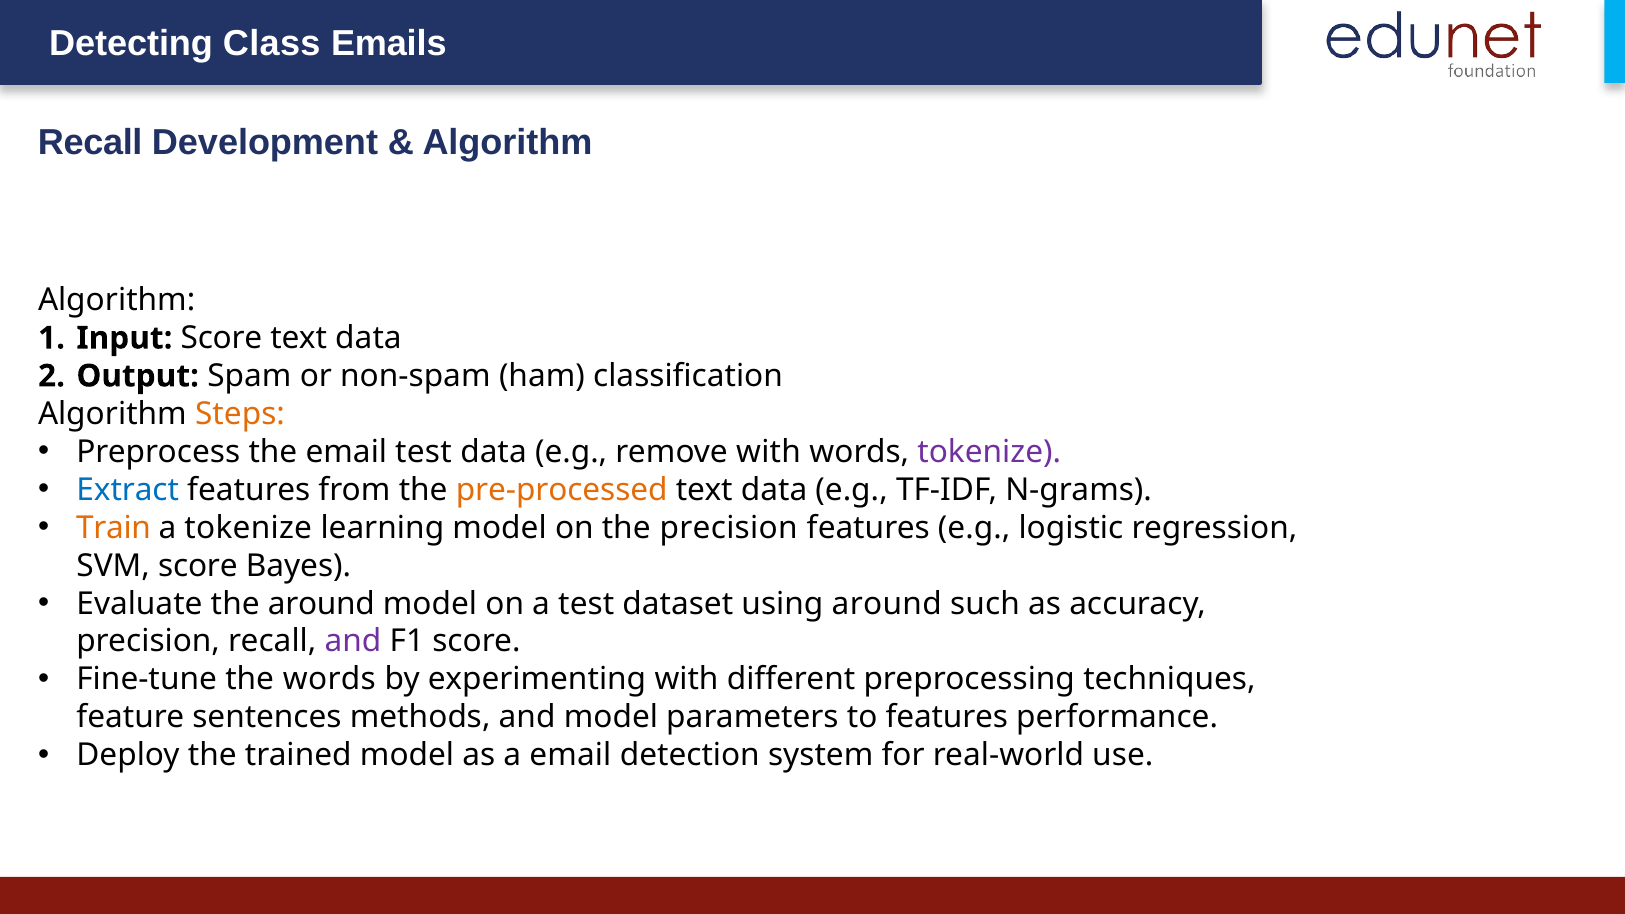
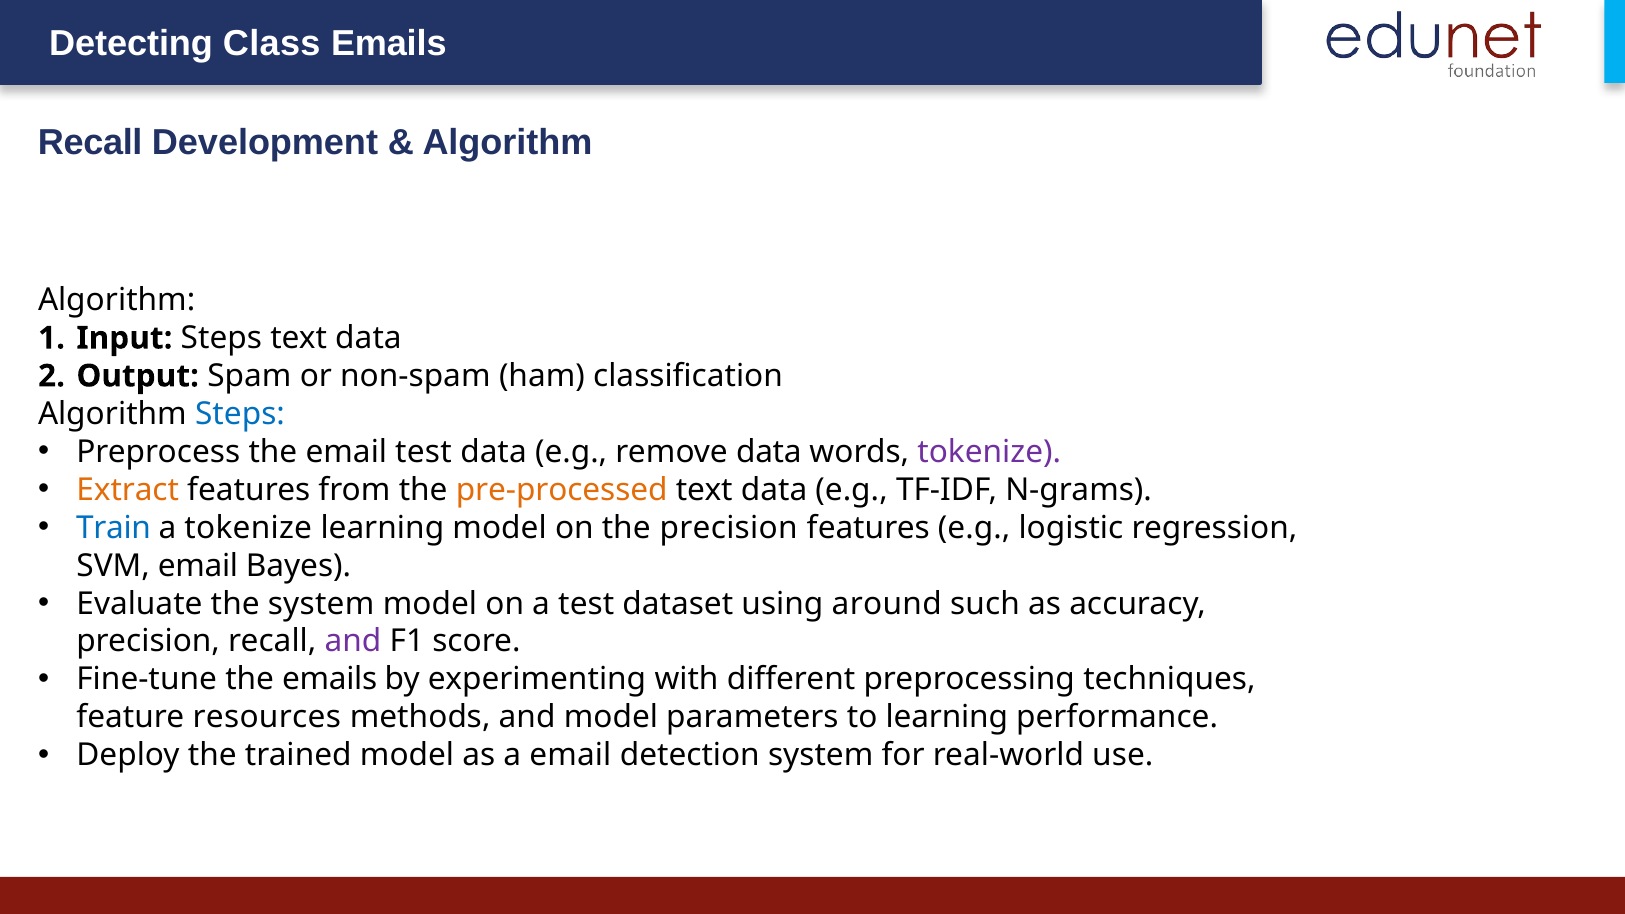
Input Score: Score -> Steps
Steps at (240, 414) colour: orange -> blue
remove with: with -> data
Extract colour: blue -> orange
Train colour: orange -> blue
SVM score: score -> email
the around: around -> system
the words: words -> emails
sentences: sentences -> resources
to features: features -> learning
